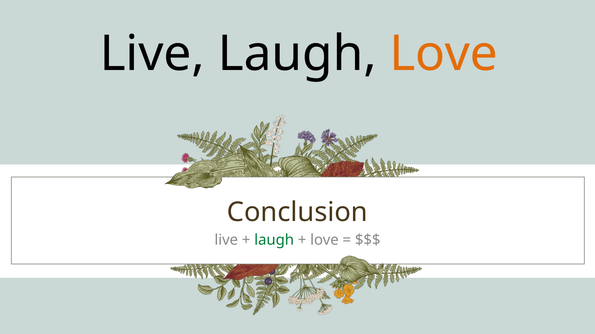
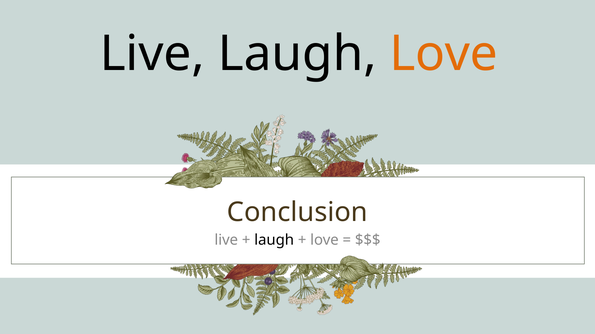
laugh at (274, 240) colour: green -> black
